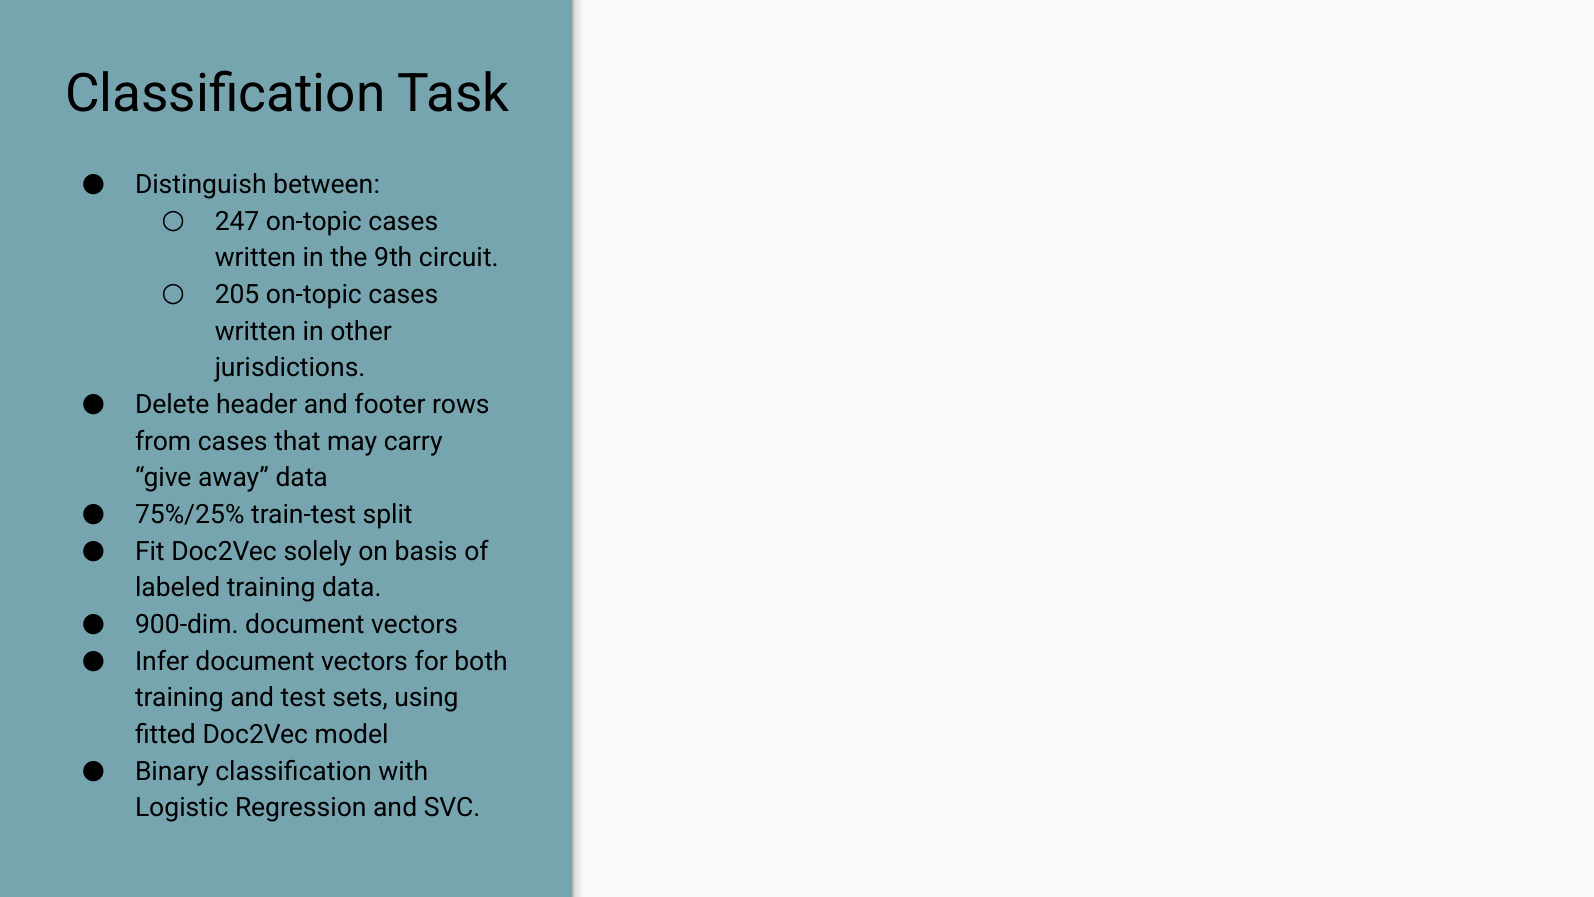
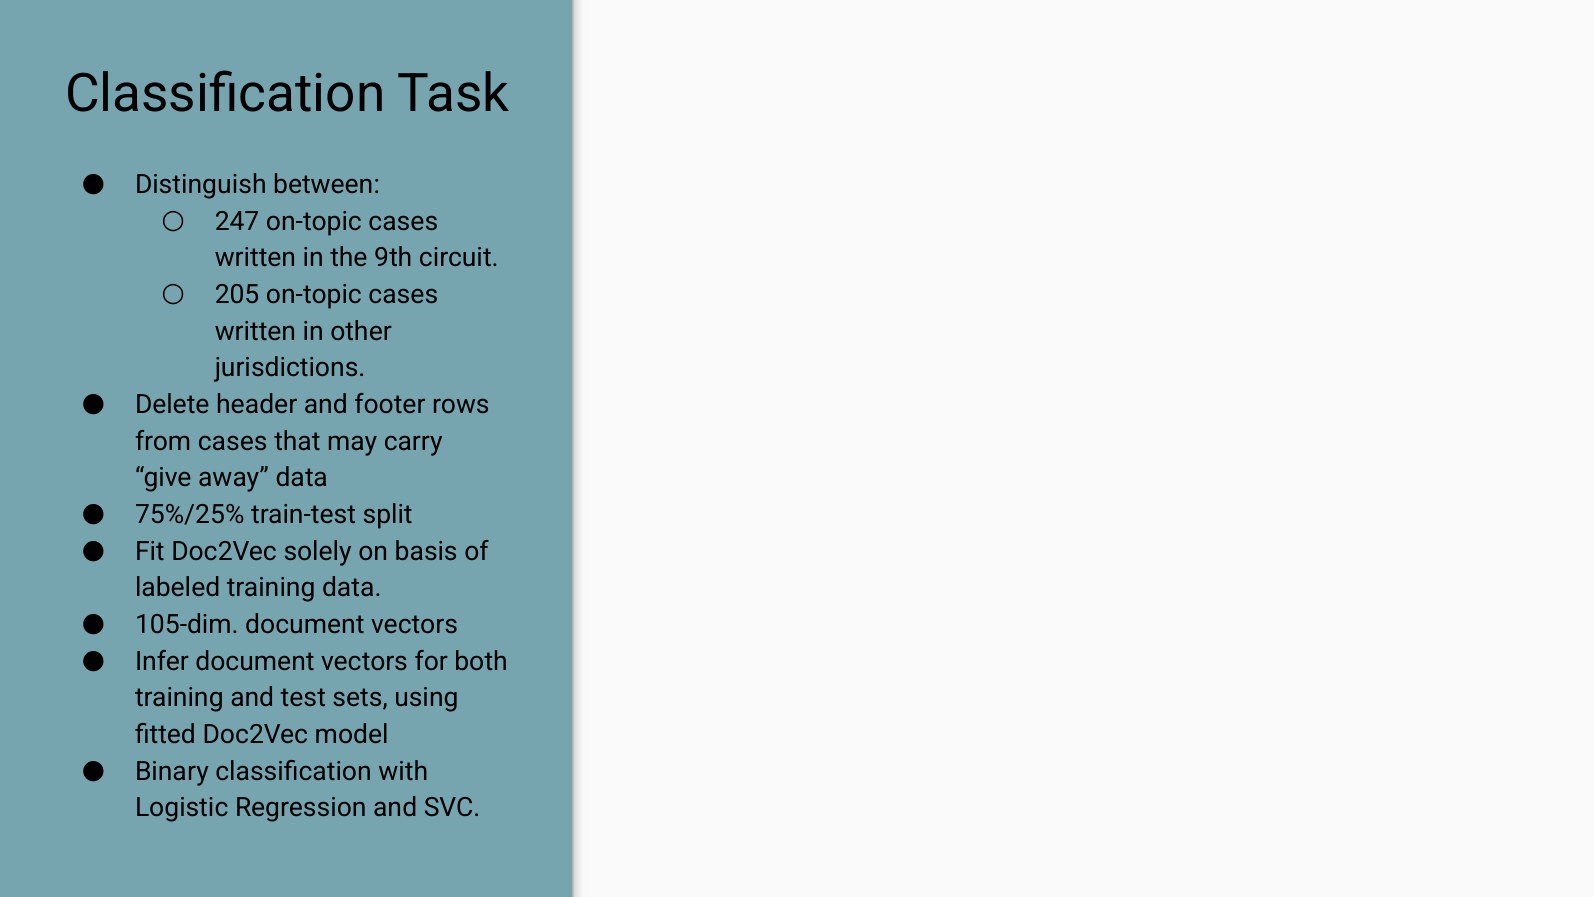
900-dim: 900-dim -> 105-dim
